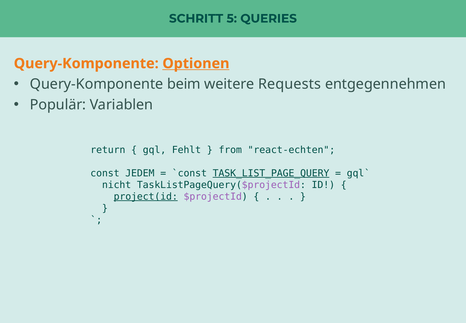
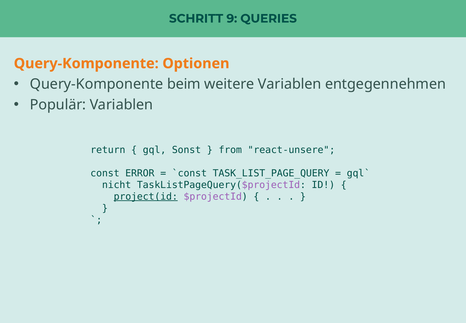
5: 5 -> 9
Optionen underline: present -> none
weitere Requests: Requests -> Variablen
Fehlt: Fehlt -> Sonst
react-echten: react-echten -> react-unsere
JEDEM: JEDEM -> ERROR
TASK_LIST_PAGE_QUERY underline: present -> none
